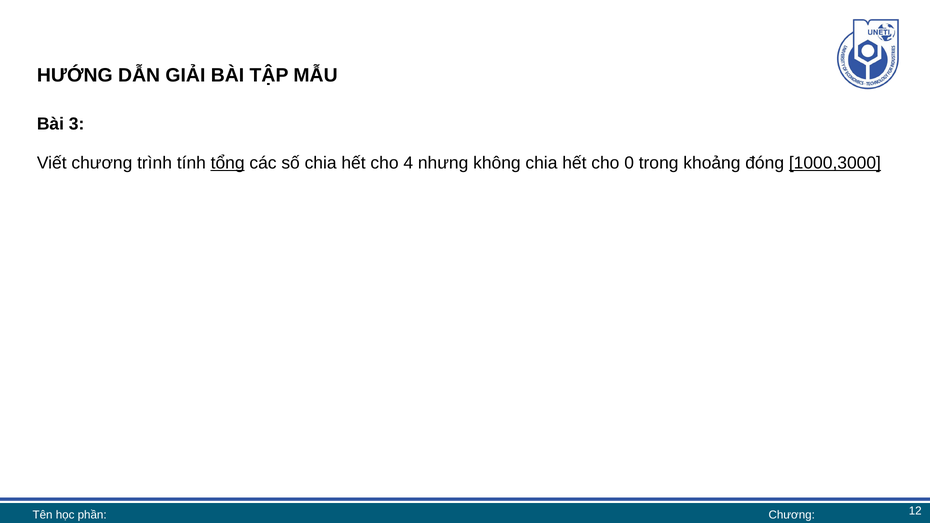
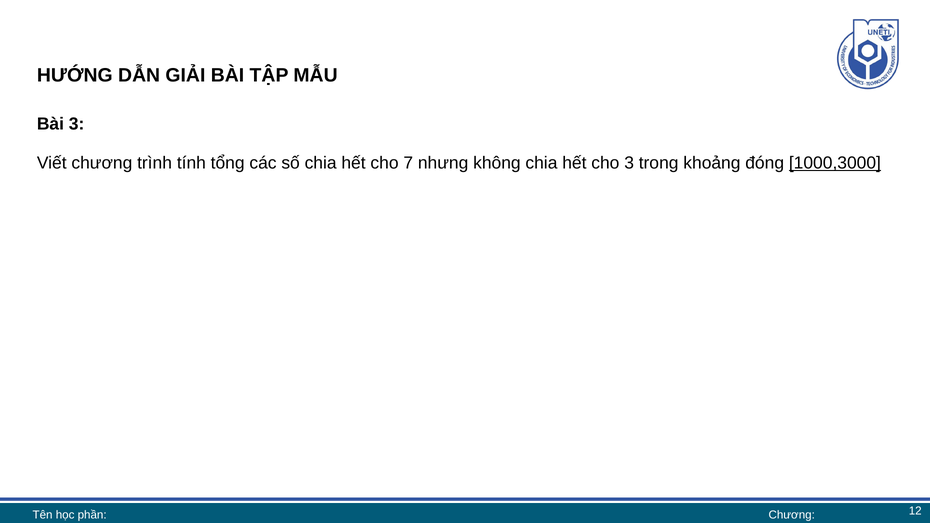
tổng underline: present -> none
4: 4 -> 7
cho 0: 0 -> 3
